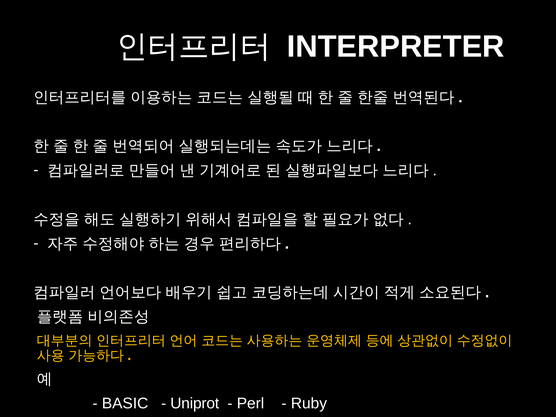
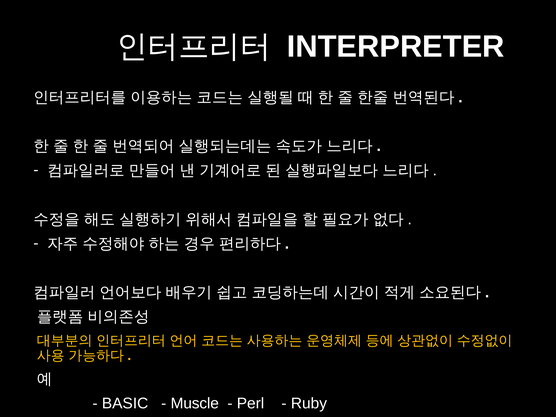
Uniprot: Uniprot -> Muscle
